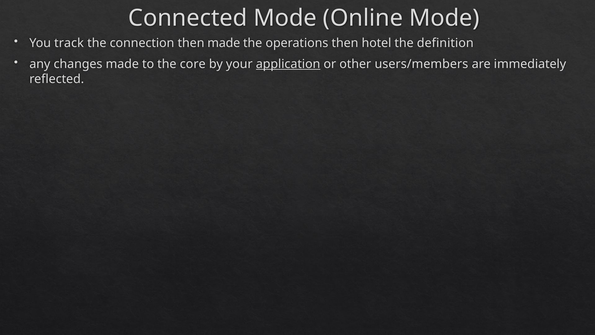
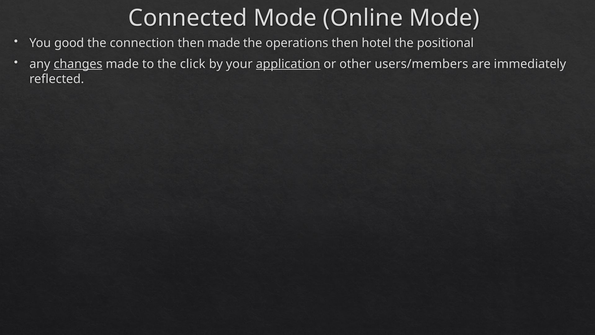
track: track -> good
definition: definition -> positional
changes underline: none -> present
core: core -> click
